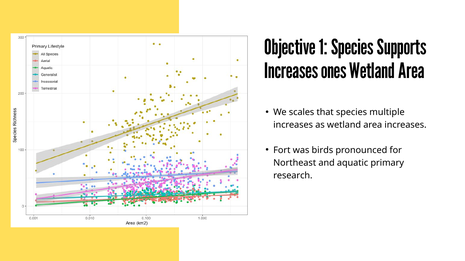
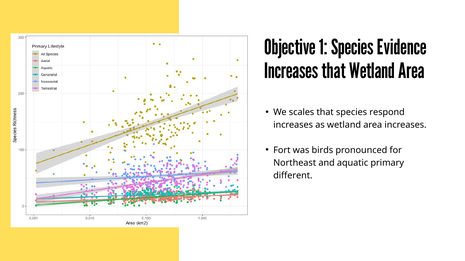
Supports: Supports -> Evidence
Increases ones: ones -> that
multiple: multiple -> respond
research: research -> different
